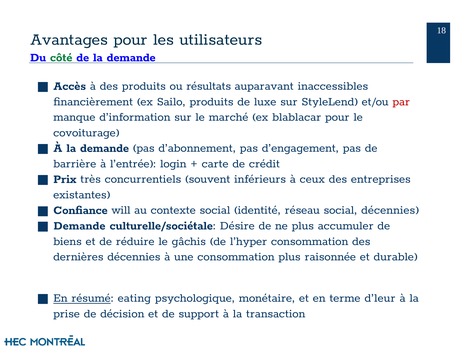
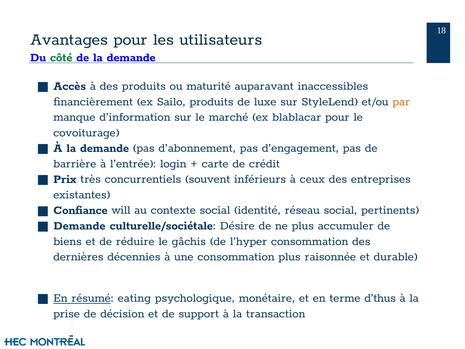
résultats: résultats -> maturité
par colour: red -> orange
social décennies: décennies -> pertinents
d’leur: d’leur -> d’thus
